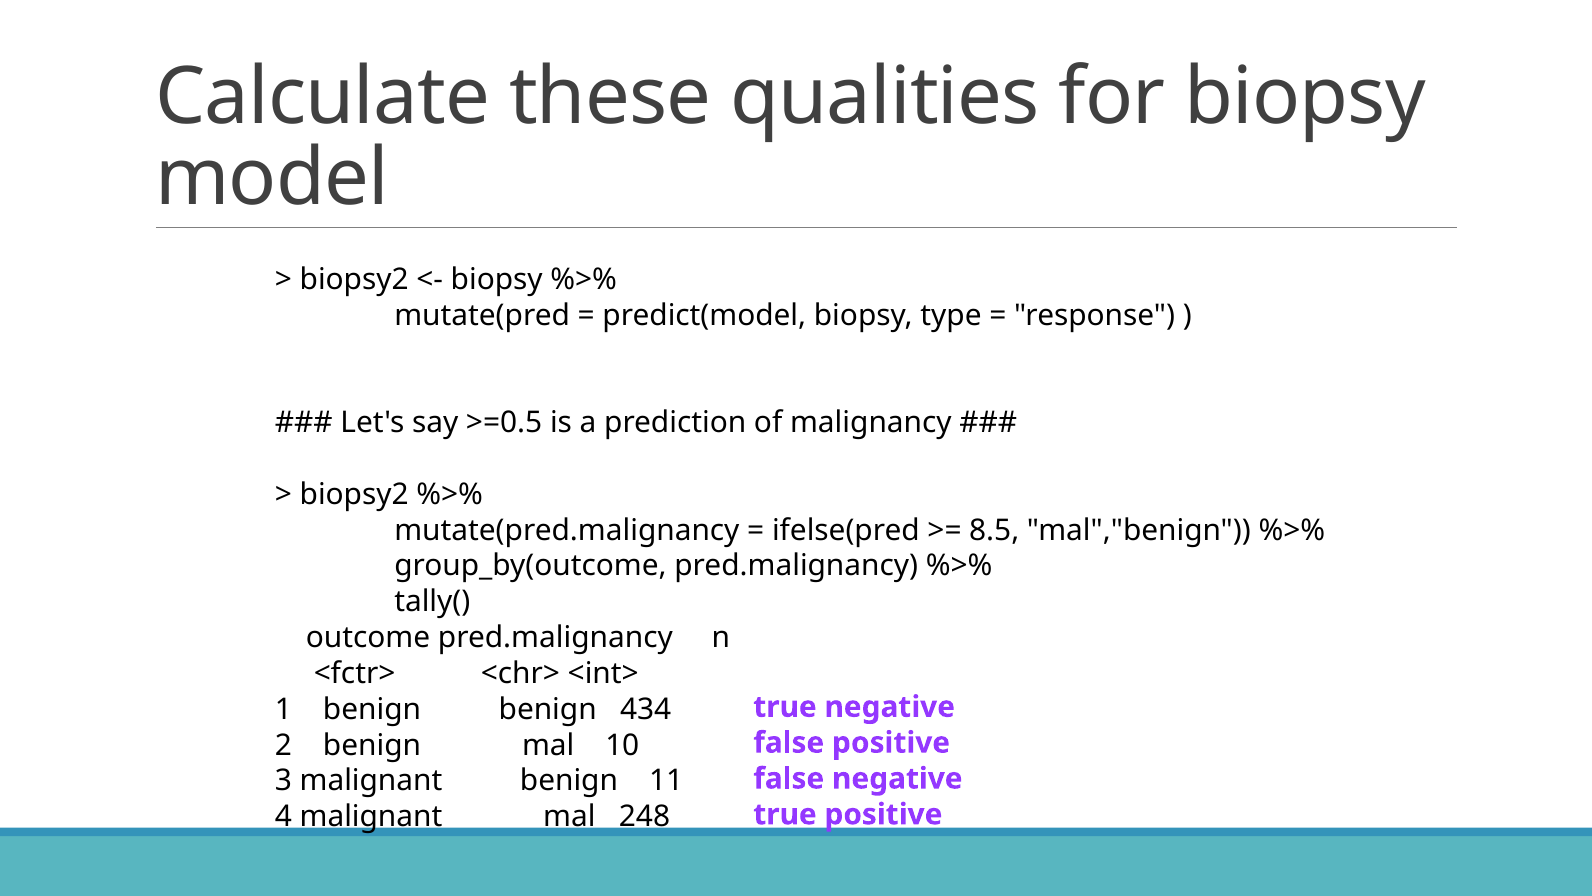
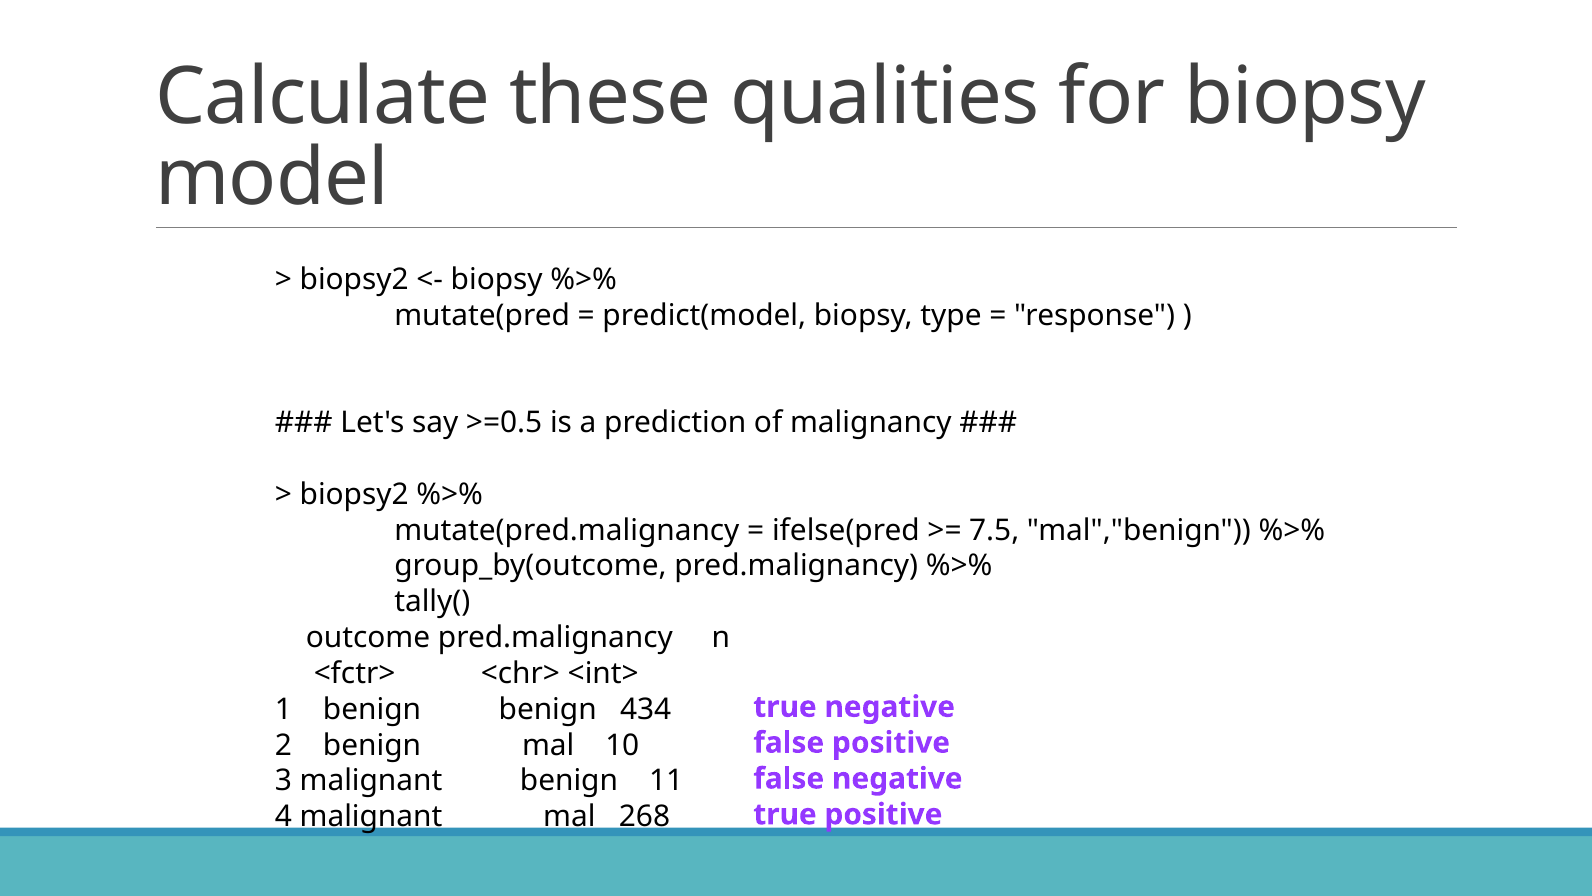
8.5: 8.5 -> 7.5
248: 248 -> 268
